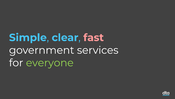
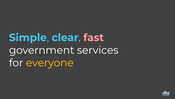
everyone colour: light green -> yellow
